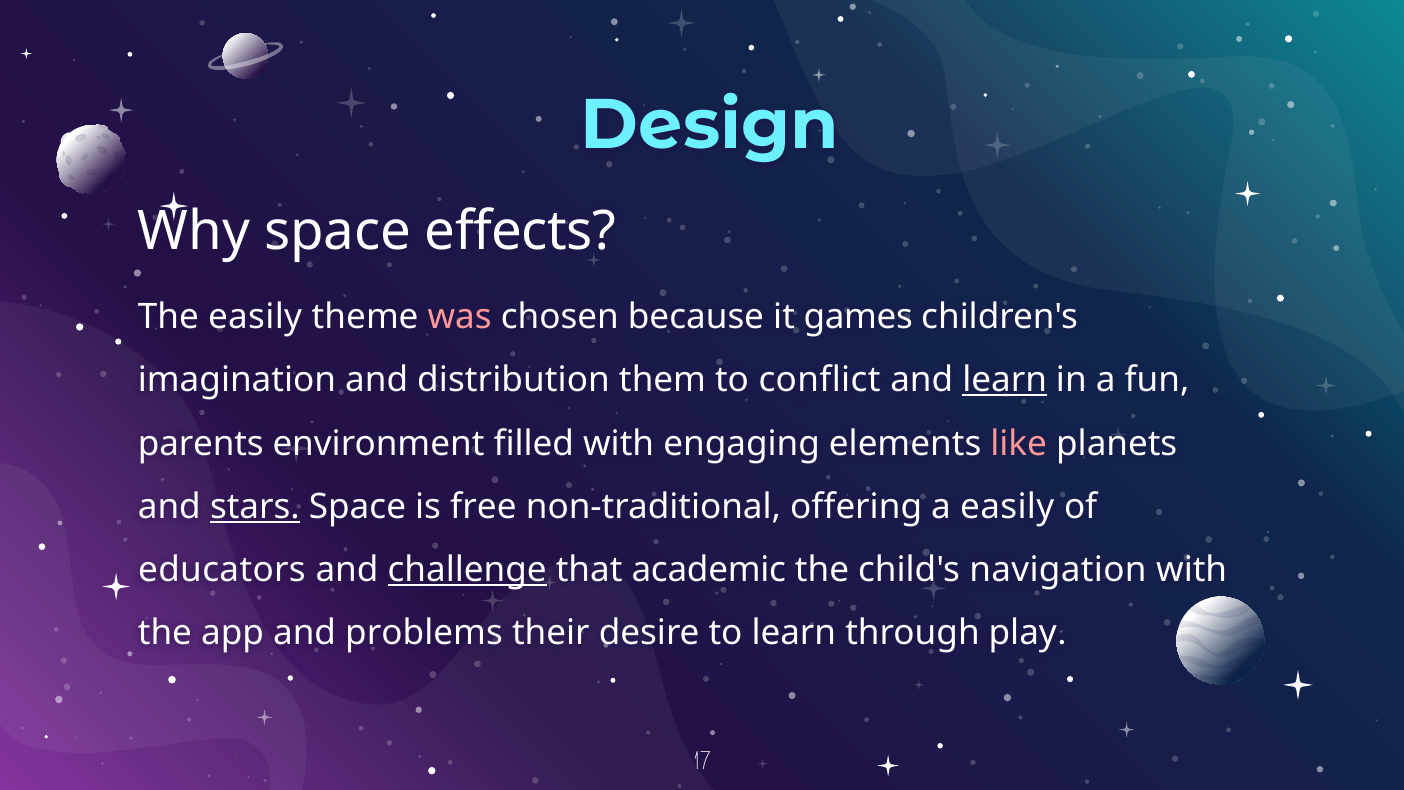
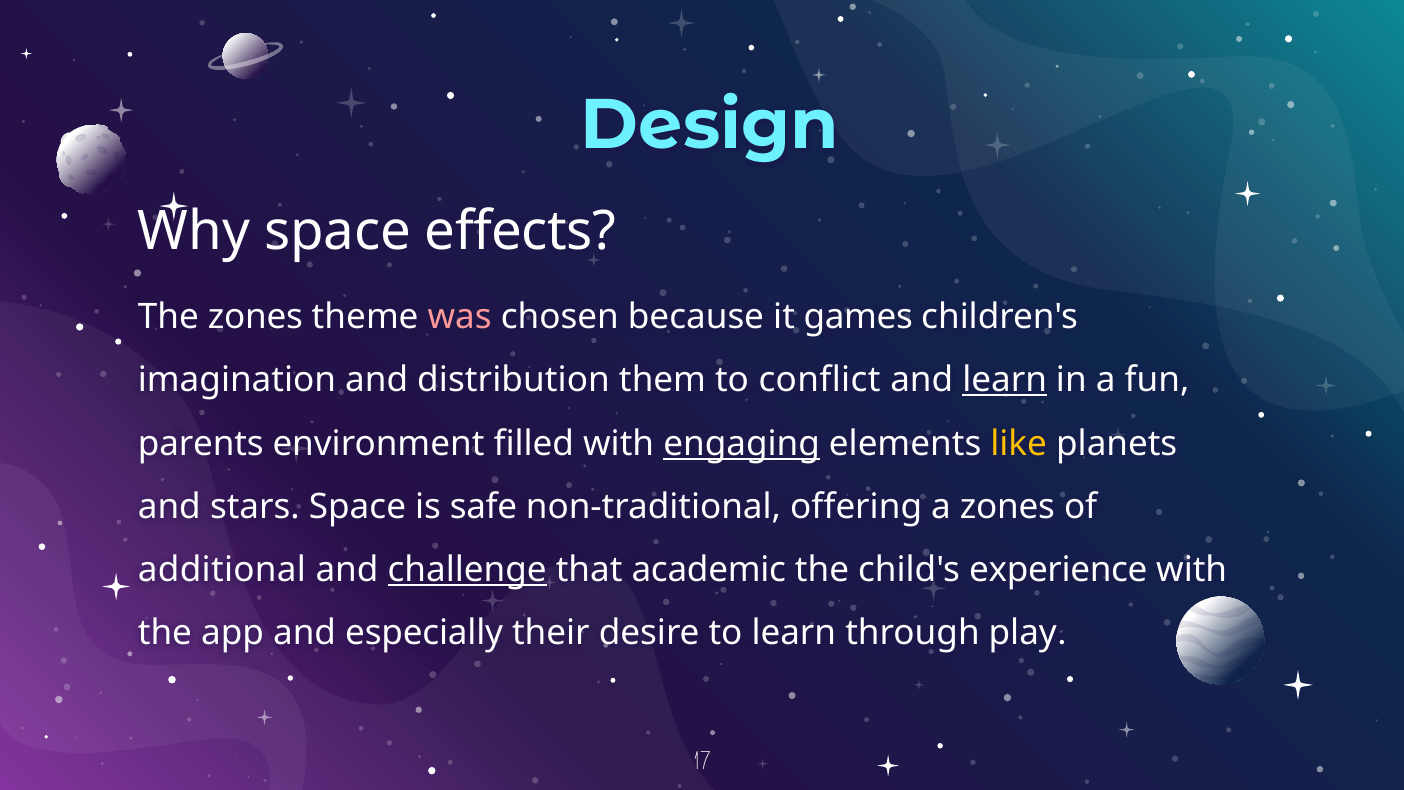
The easily: easily -> zones
engaging underline: none -> present
like colour: pink -> yellow
stars underline: present -> none
free: free -> safe
a easily: easily -> zones
educators: educators -> additional
navigation: navigation -> experience
problems: problems -> especially
